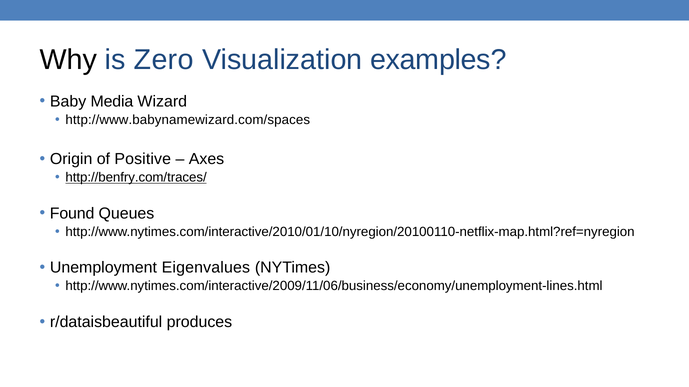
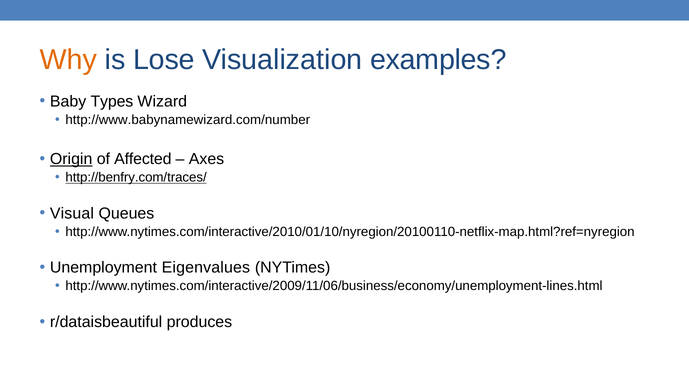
Why colour: black -> orange
Zero: Zero -> Lose
Media: Media -> Types
http://www.babynamewizard.com/spaces: http://www.babynamewizard.com/spaces -> http://www.babynamewizard.com/number
Origin underline: none -> present
Positive: Positive -> Affected
Found: Found -> Visual
